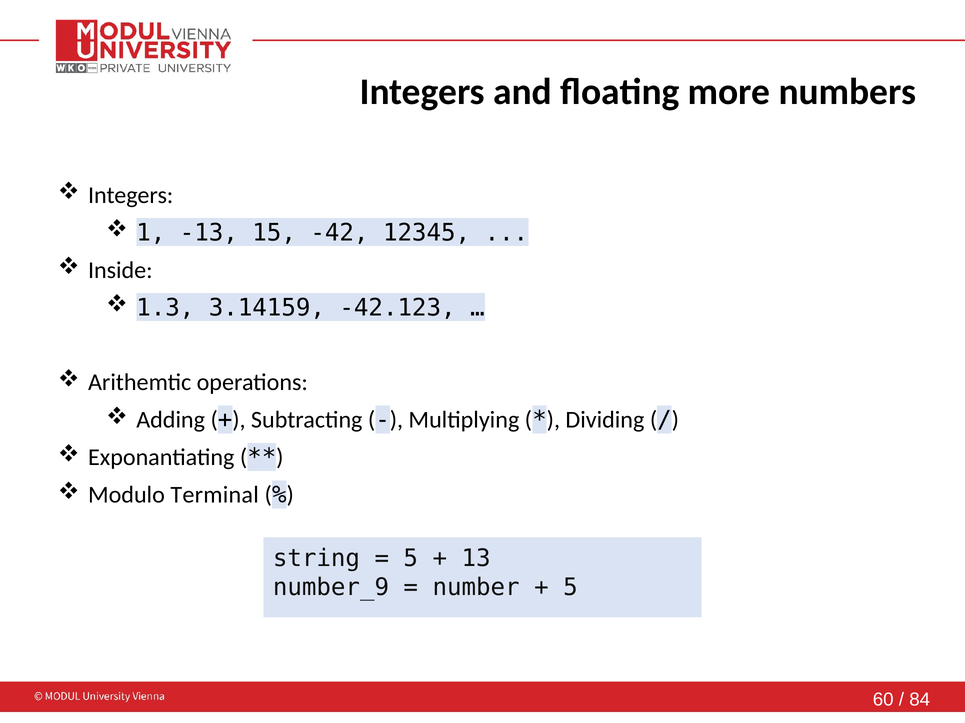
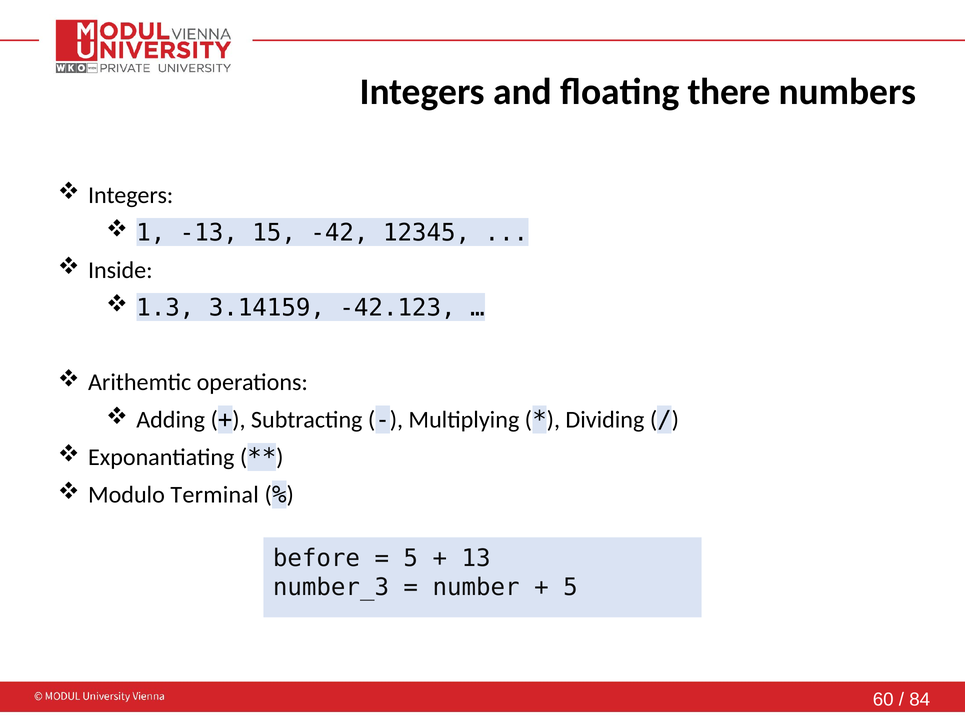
more: more -> there
string: string -> before
number_9: number_9 -> number_3
